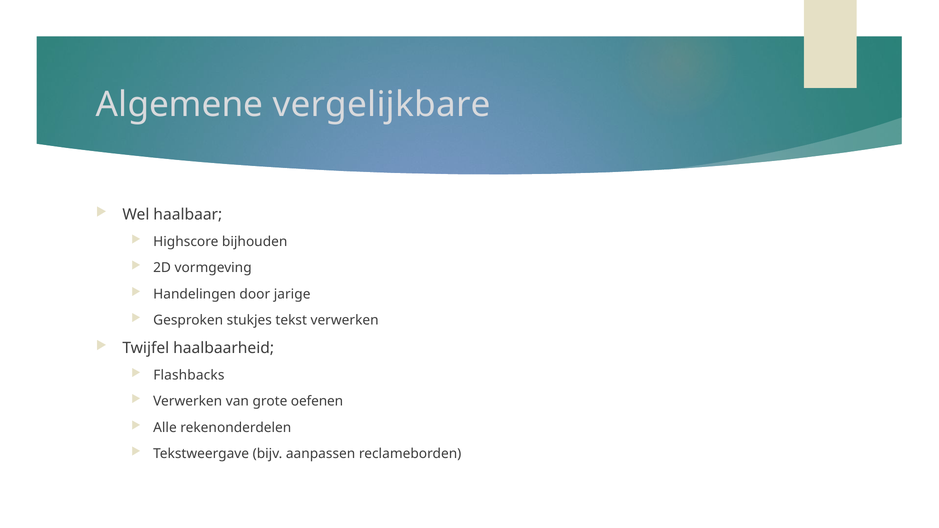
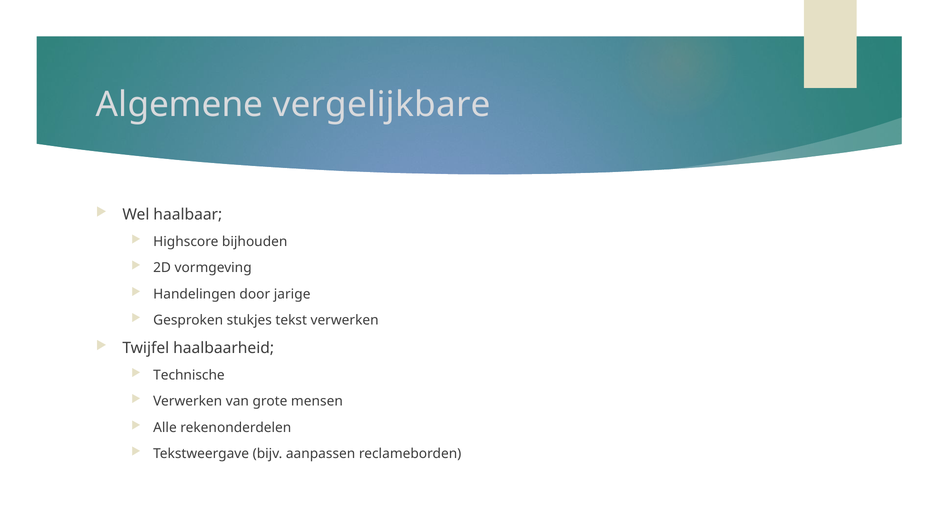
Flashbacks: Flashbacks -> Technische
oefenen: oefenen -> mensen
